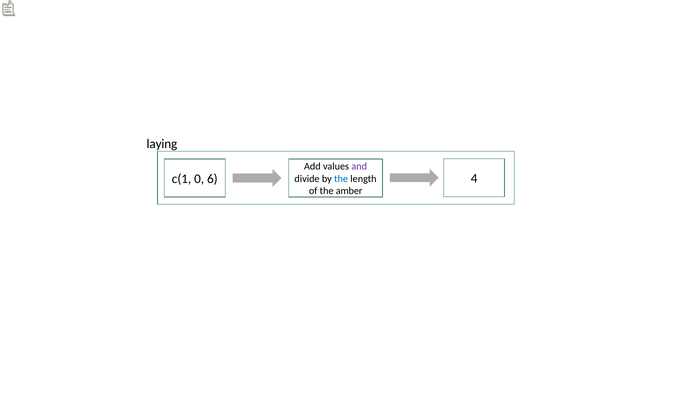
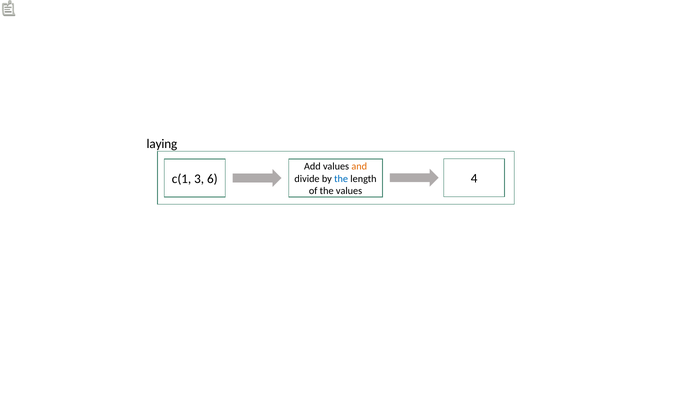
and colour: purple -> orange
0: 0 -> 3
the amber: amber -> values
